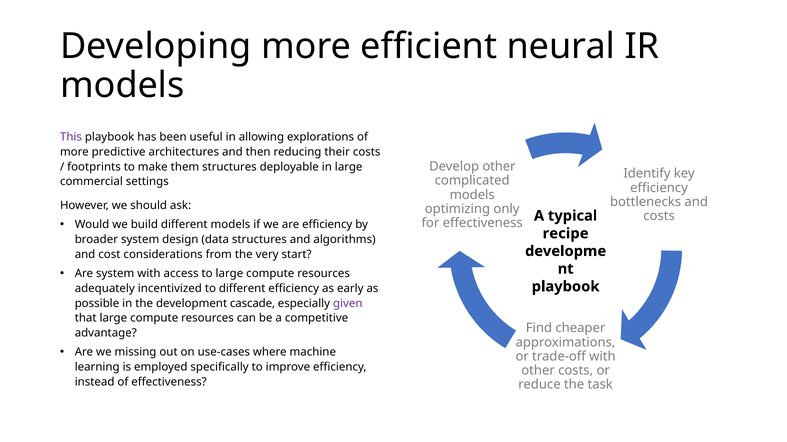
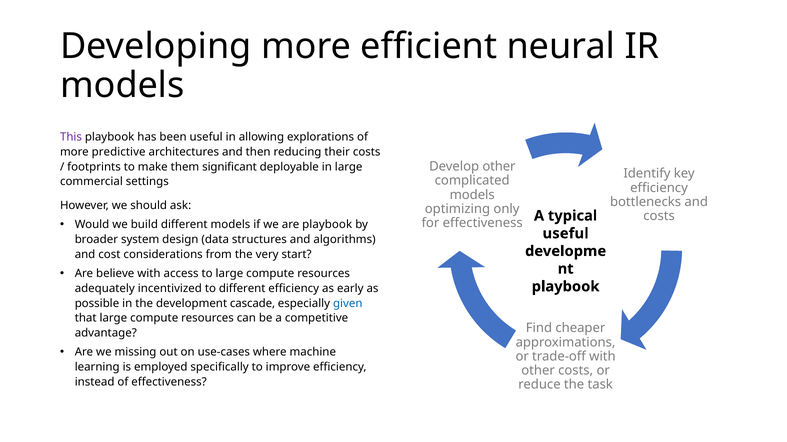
them structures: structures -> significant
are efficiency: efficiency -> playbook
recipe at (566, 234): recipe -> useful
Are system: system -> believe
given colour: purple -> blue
